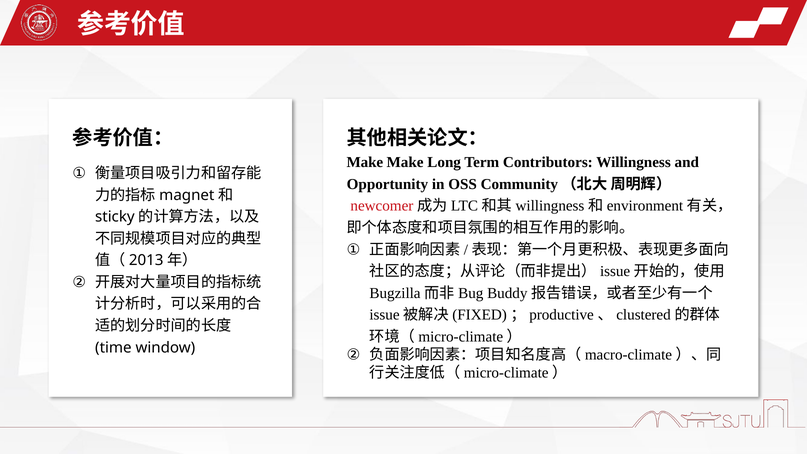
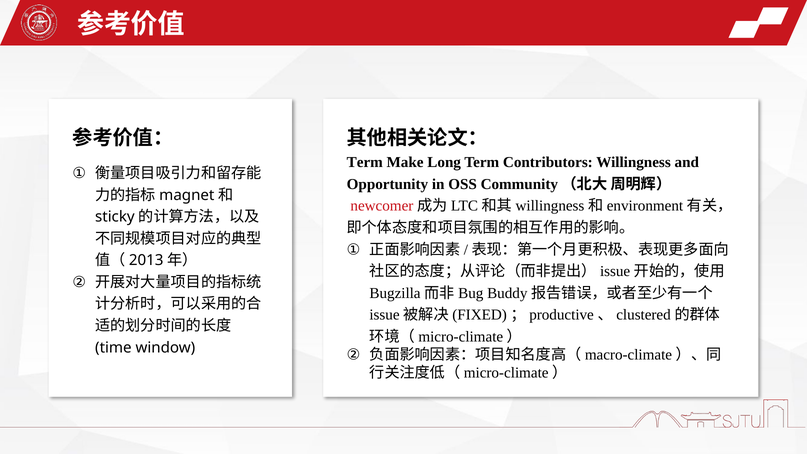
Make at (365, 162): Make -> Term
